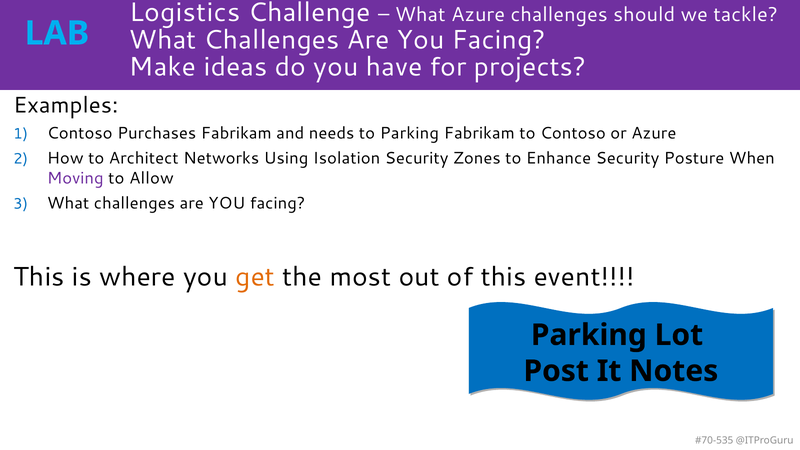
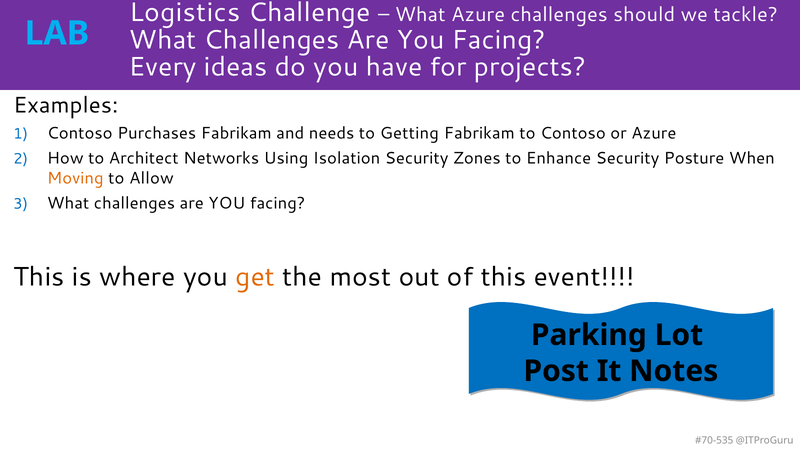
Make: Make -> Every
to Parking: Parking -> Getting
Moving colour: purple -> orange
